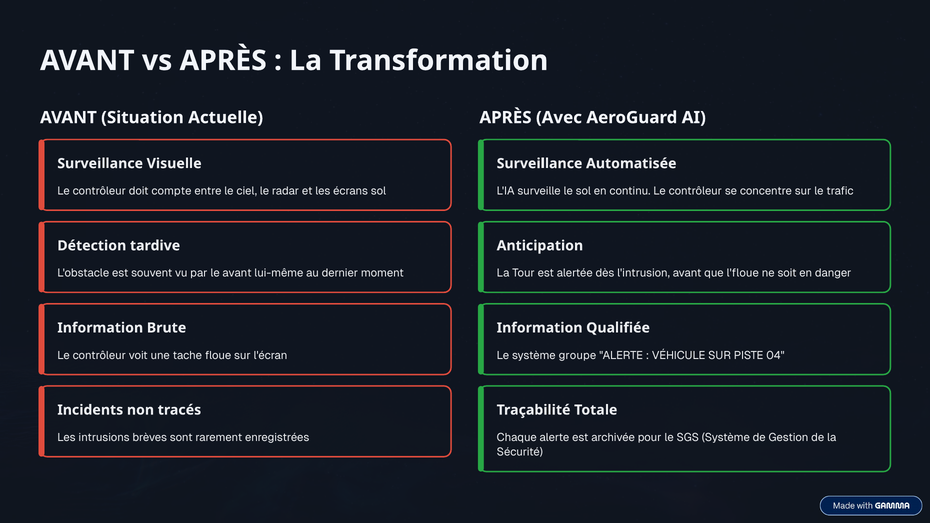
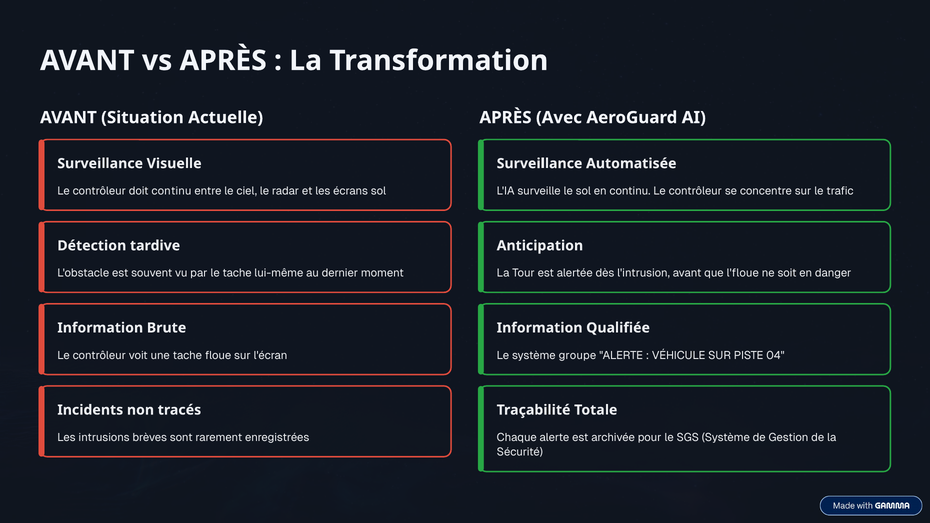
doit compte: compte -> continu
le avant: avant -> tache
